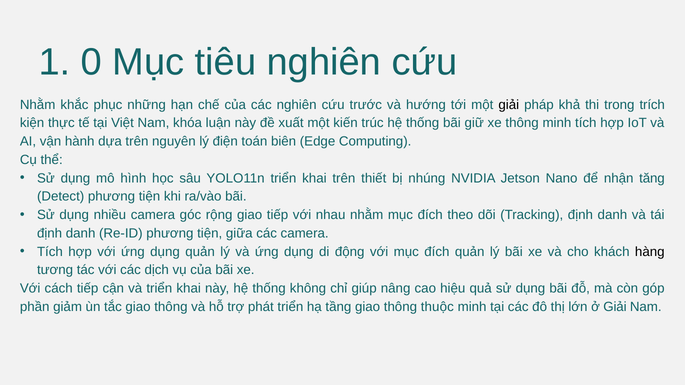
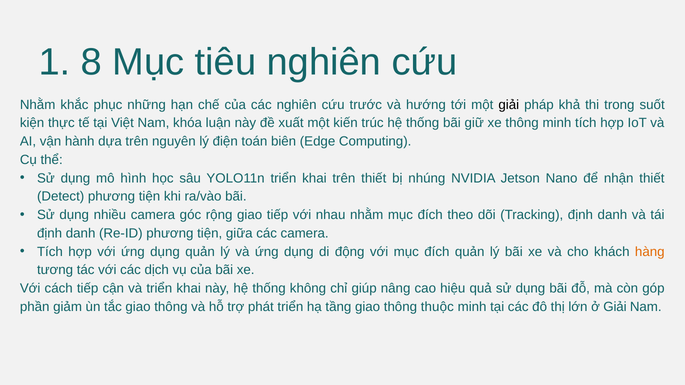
0: 0 -> 8
trích: trích -> suốt
nhận tăng: tăng -> thiết
hàng colour: black -> orange
